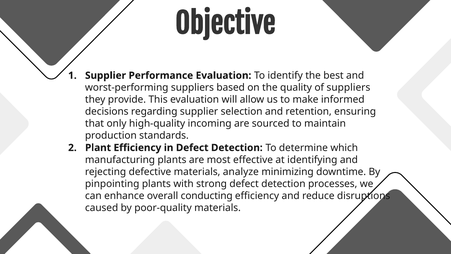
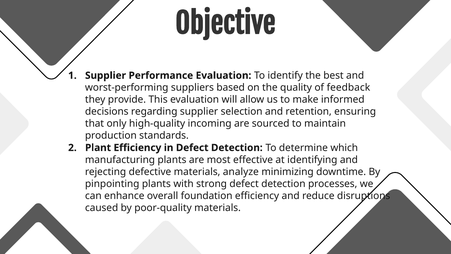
of suppliers: suppliers -> feedback
conducting: conducting -> foundation
